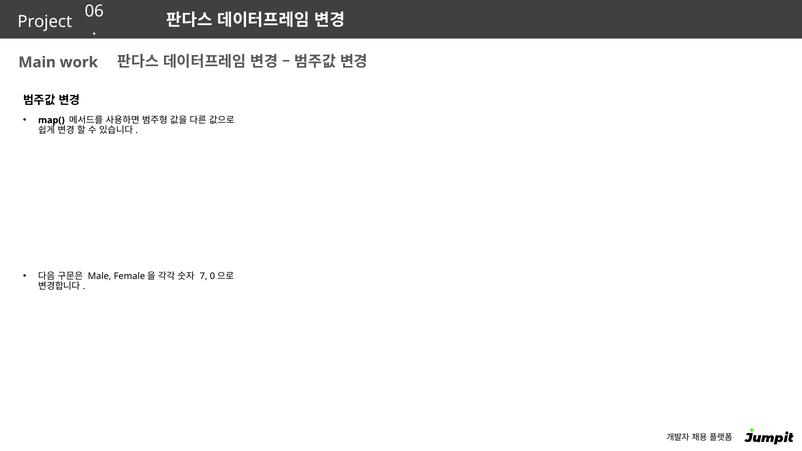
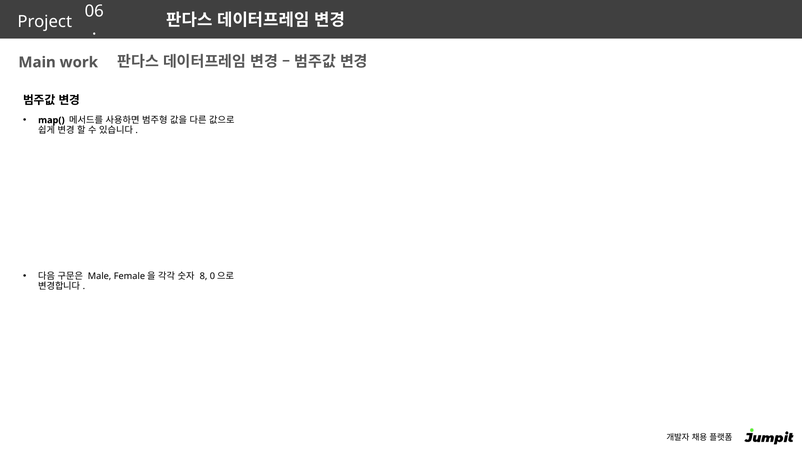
7: 7 -> 8
